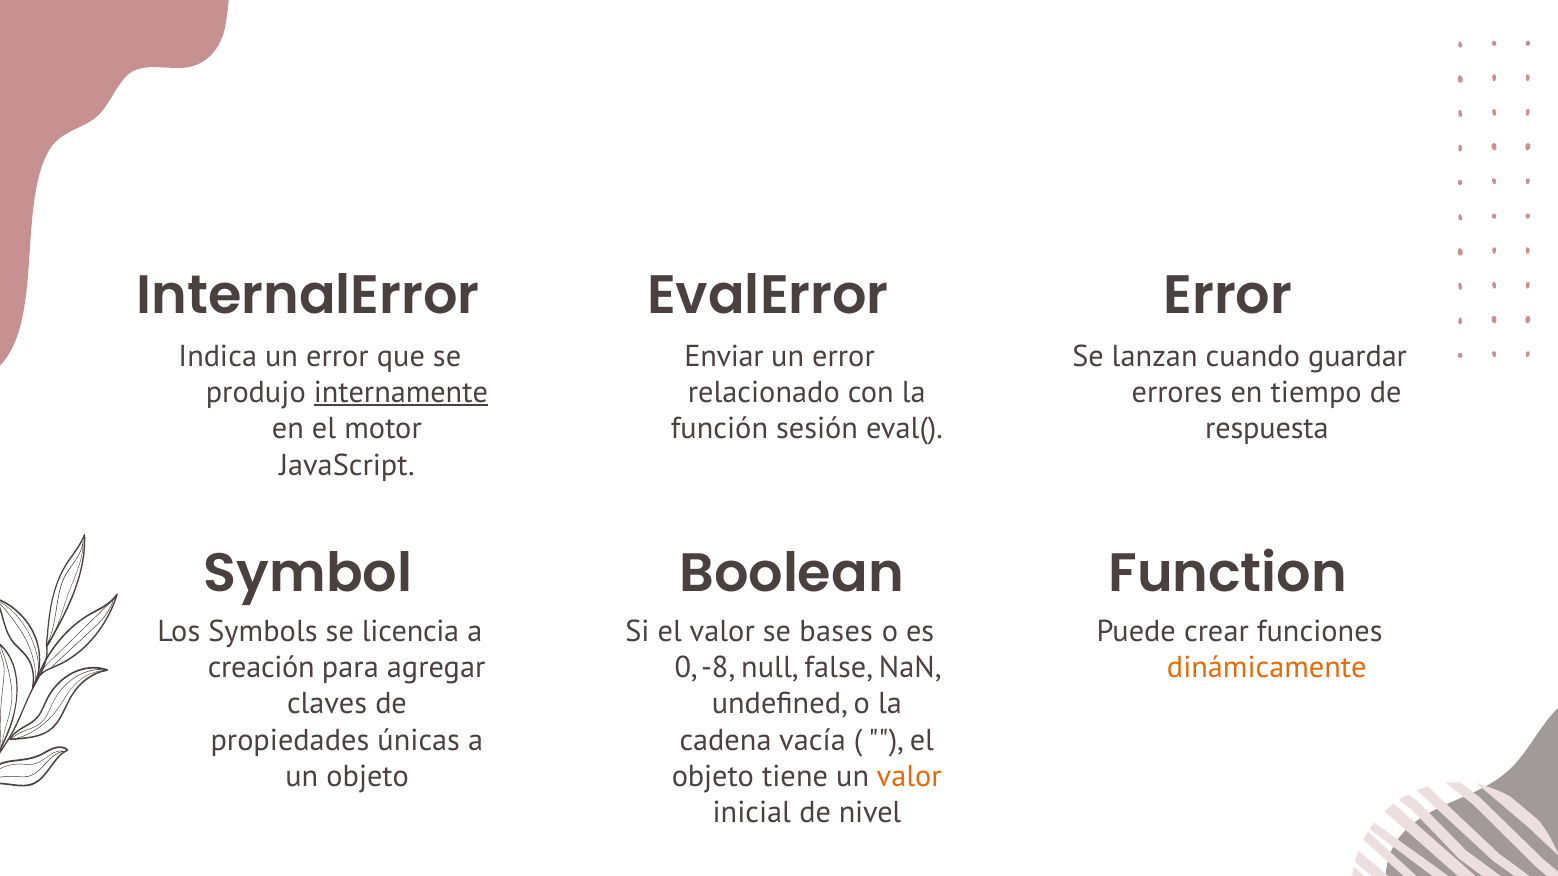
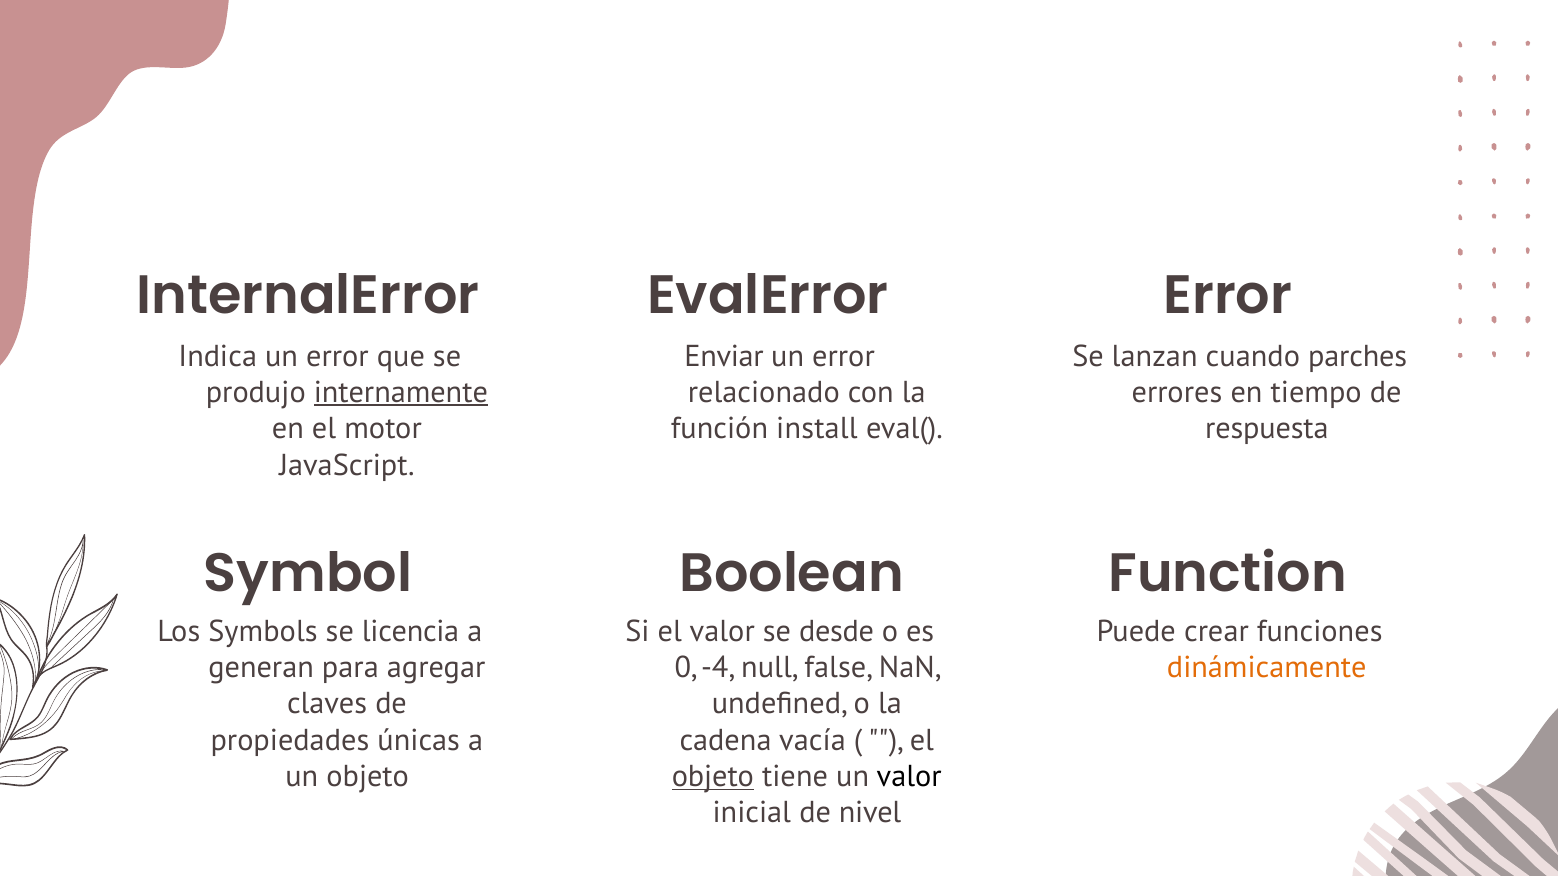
guardar: guardar -> parches
sesión: sesión -> install
bases: bases -> desde
creación: creación -> generan
-8: -8 -> -4
objeto at (713, 777) underline: none -> present
valor at (909, 777) colour: orange -> black
